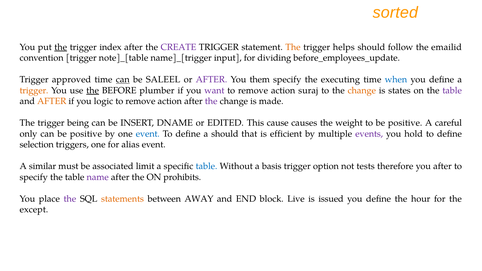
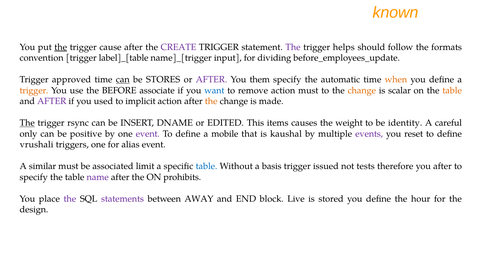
sorted: sorted -> known
index: index -> cause
The at (293, 47) colour: orange -> purple
emailid: emailid -> formats
note]_[table: note]_[table -> label]_[table
SALEEL: SALEEL -> STORES
executing: executing -> automatic
when colour: blue -> orange
the at (93, 90) underline: present -> none
plumber: plumber -> associate
want colour: purple -> blue
action suraj: suraj -> must
states: states -> scalar
table at (452, 90) colour: purple -> orange
AFTER at (52, 101) colour: orange -> purple
logic: logic -> used
remove at (140, 101): remove -> implicit
the at (211, 101) colour: purple -> orange
The at (27, 123) underline: none -> present
being: being -> rsync
cause: cause -> items
to be positive: positive -> identity
event at (148, 134) colour: blue -> purple
a should: should -> mobile
efficient: efficient -> kaushal
hold: hold -> reset
selection: selection -> vrushali
option: option -> issued
statements colour: orange -> purple
issued: issued -> stored
except: except -> design
